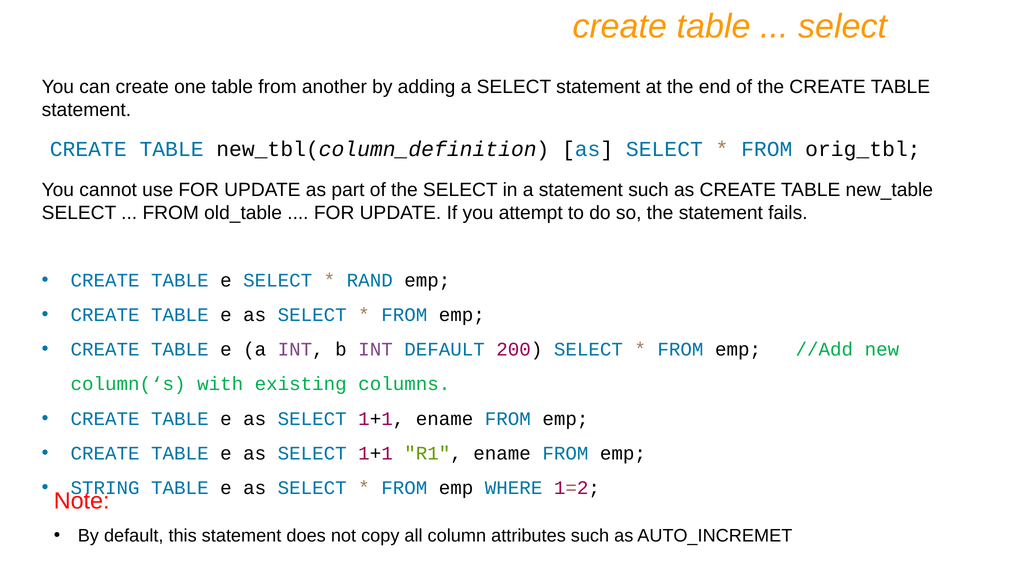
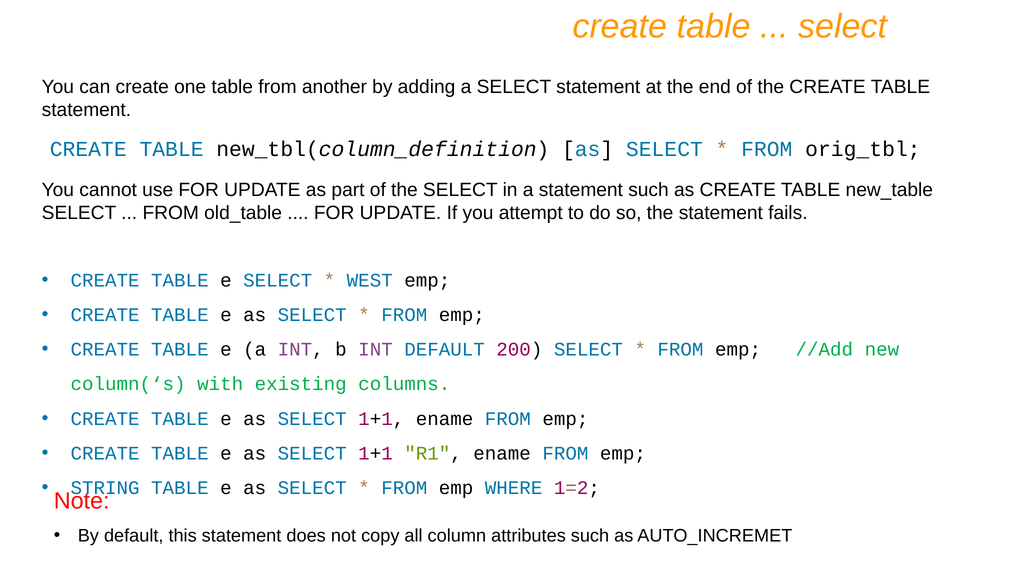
RAND: RAND -> WEST
